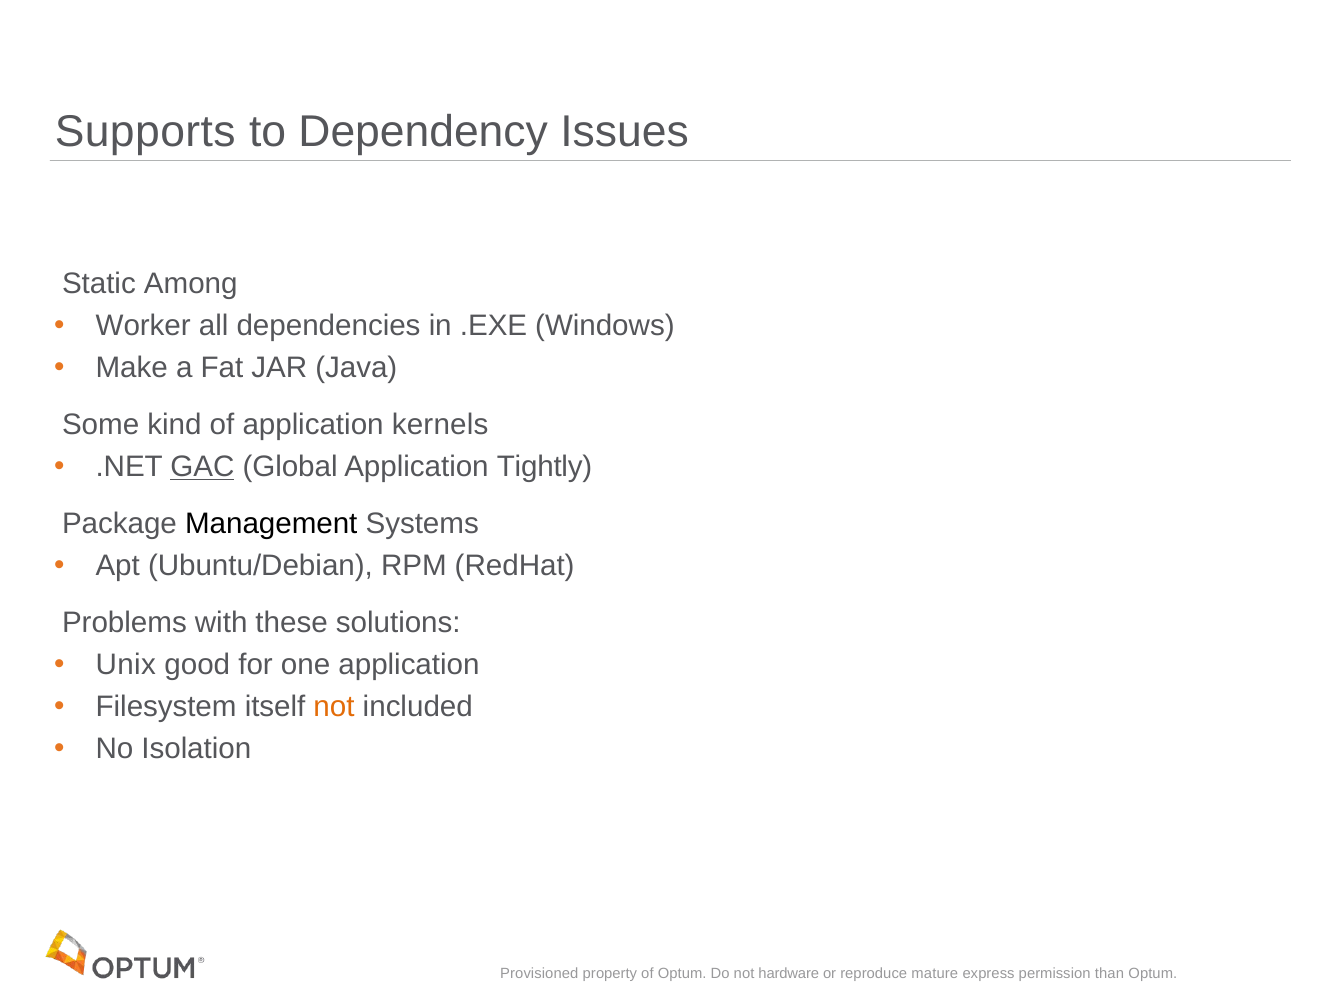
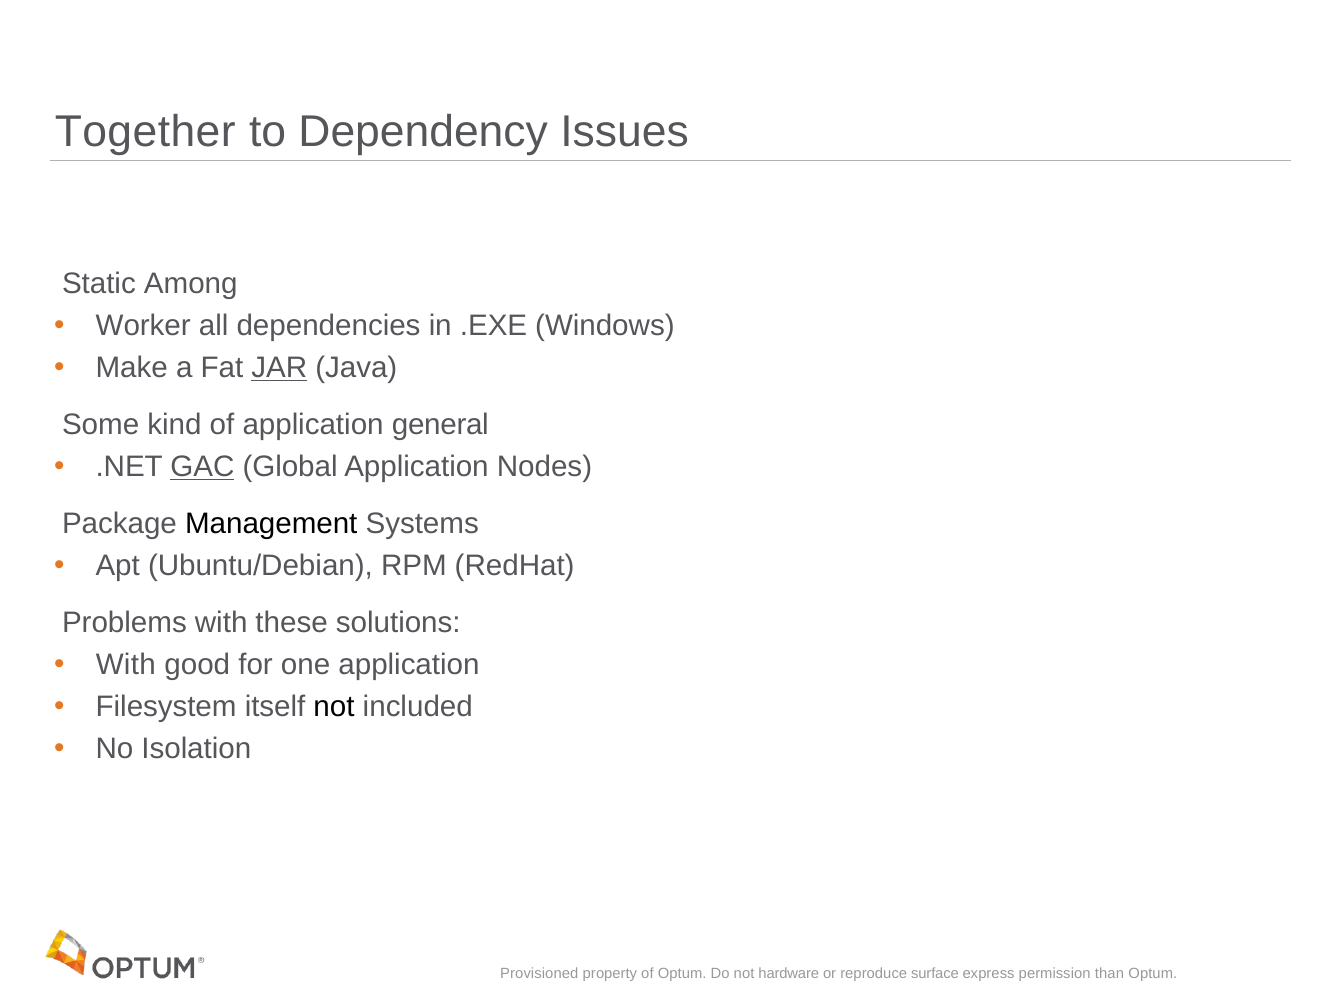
Supports: Supports -> Together
JAR underline: none -> present
kernels: kernels -> general
Tightly: Tightly -> Nodes
Unix at (126, 664): Unix -> With
not at (334, 707) colour: orange -> black
mature: mature -> surface
